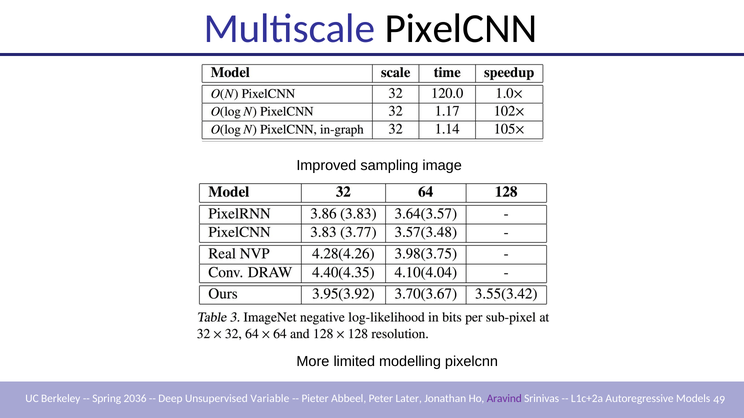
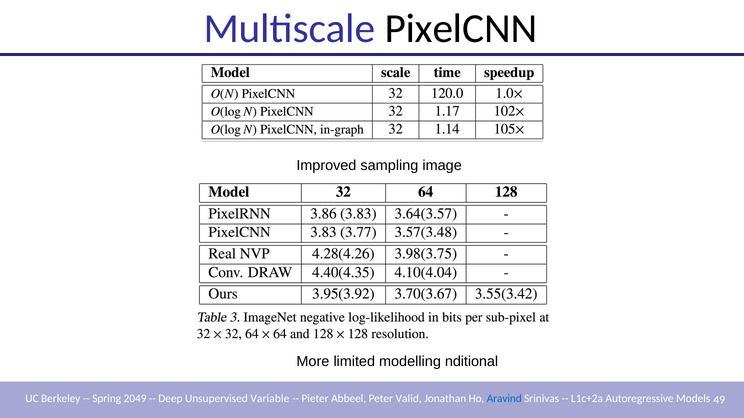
modelling pixelcnn: pixelcnn -> nditional
2036: 2036 -> 2049
Later: Later -> Valid
Aravind colour: purple -> blue
